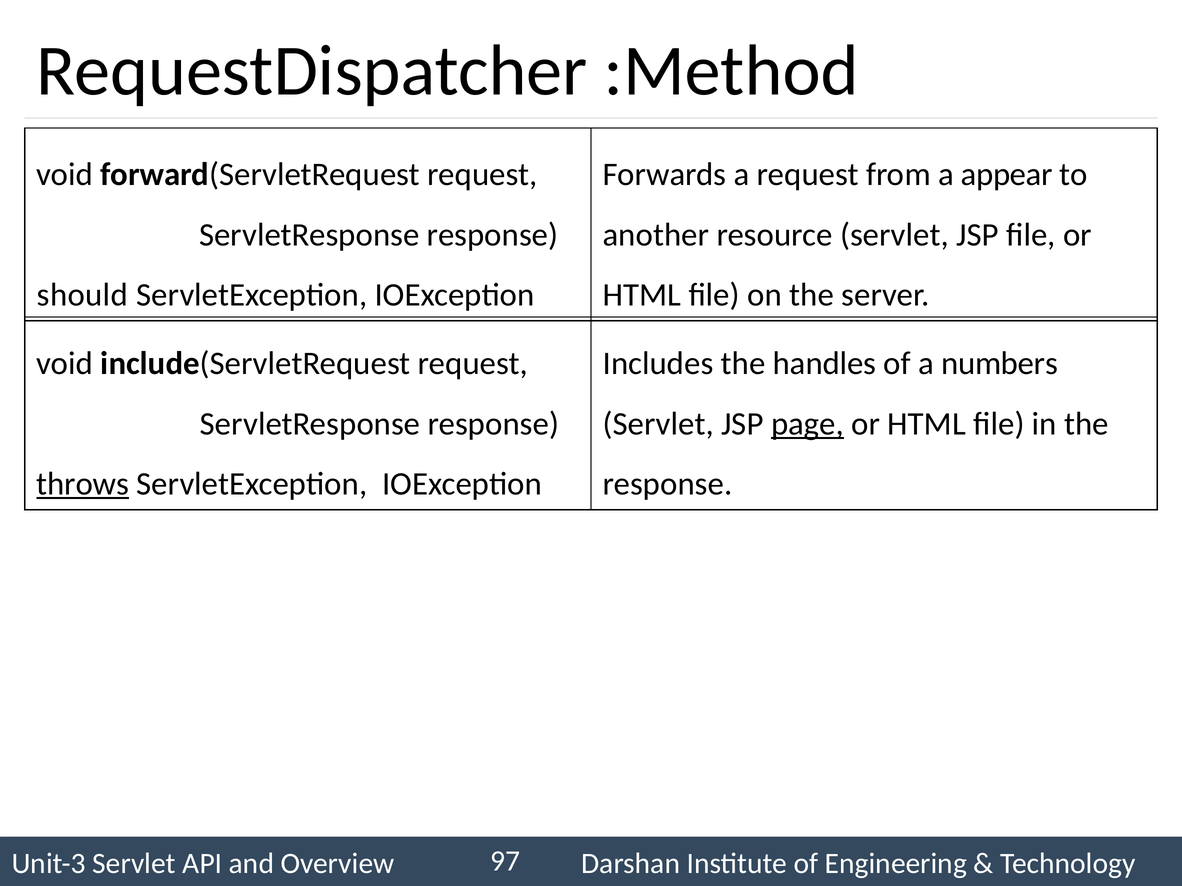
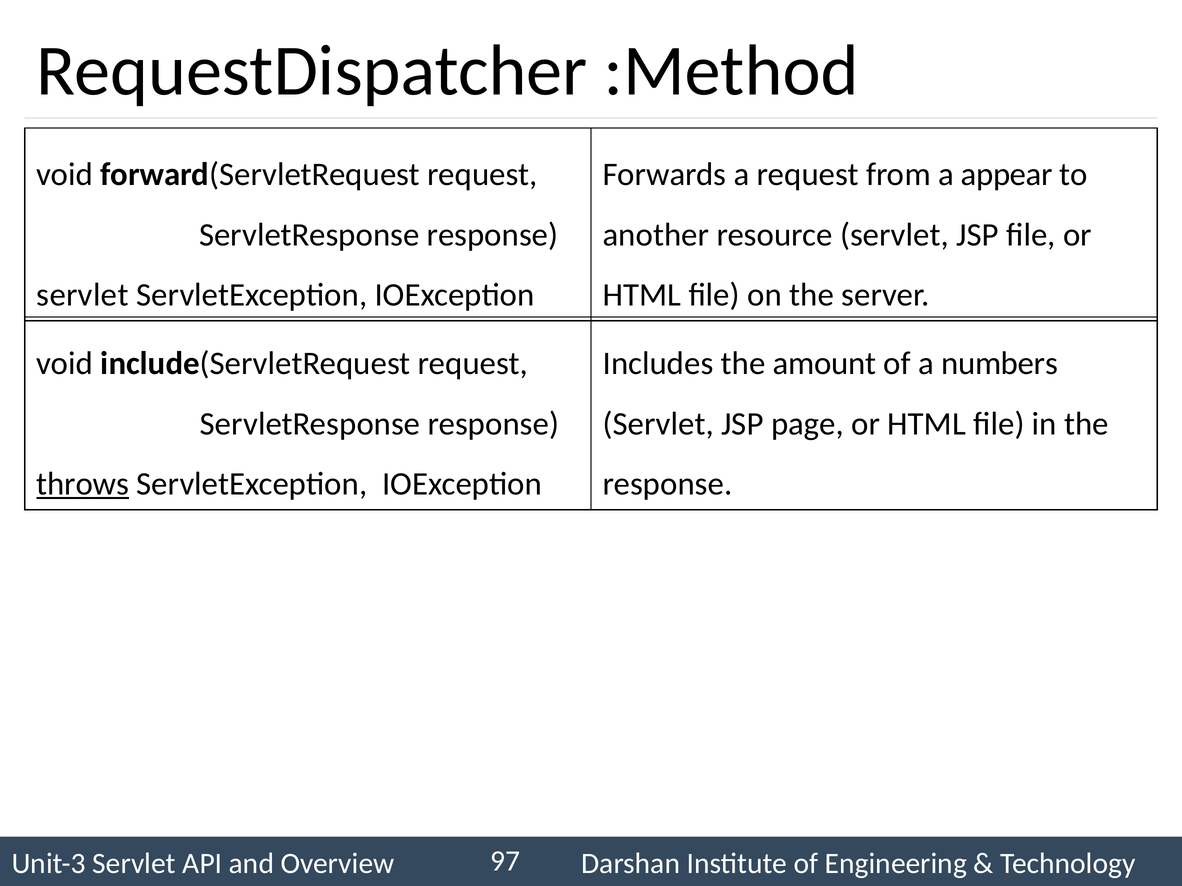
should at (82, 295): should -> servlet
handles: handles -> amount
page underline: present -> none
